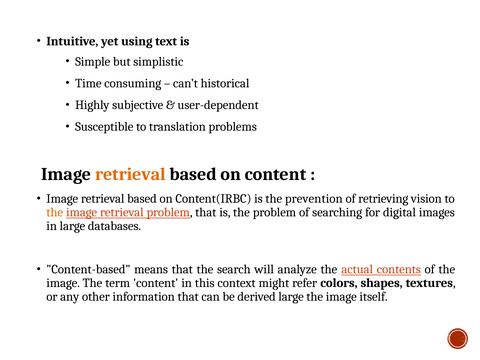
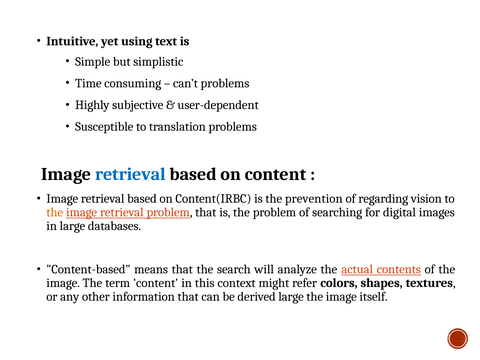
can’t historical: historical -> problems
retrieval at (130, 174) colour: orange -> blue
retrieving: retrieving -> regarding
